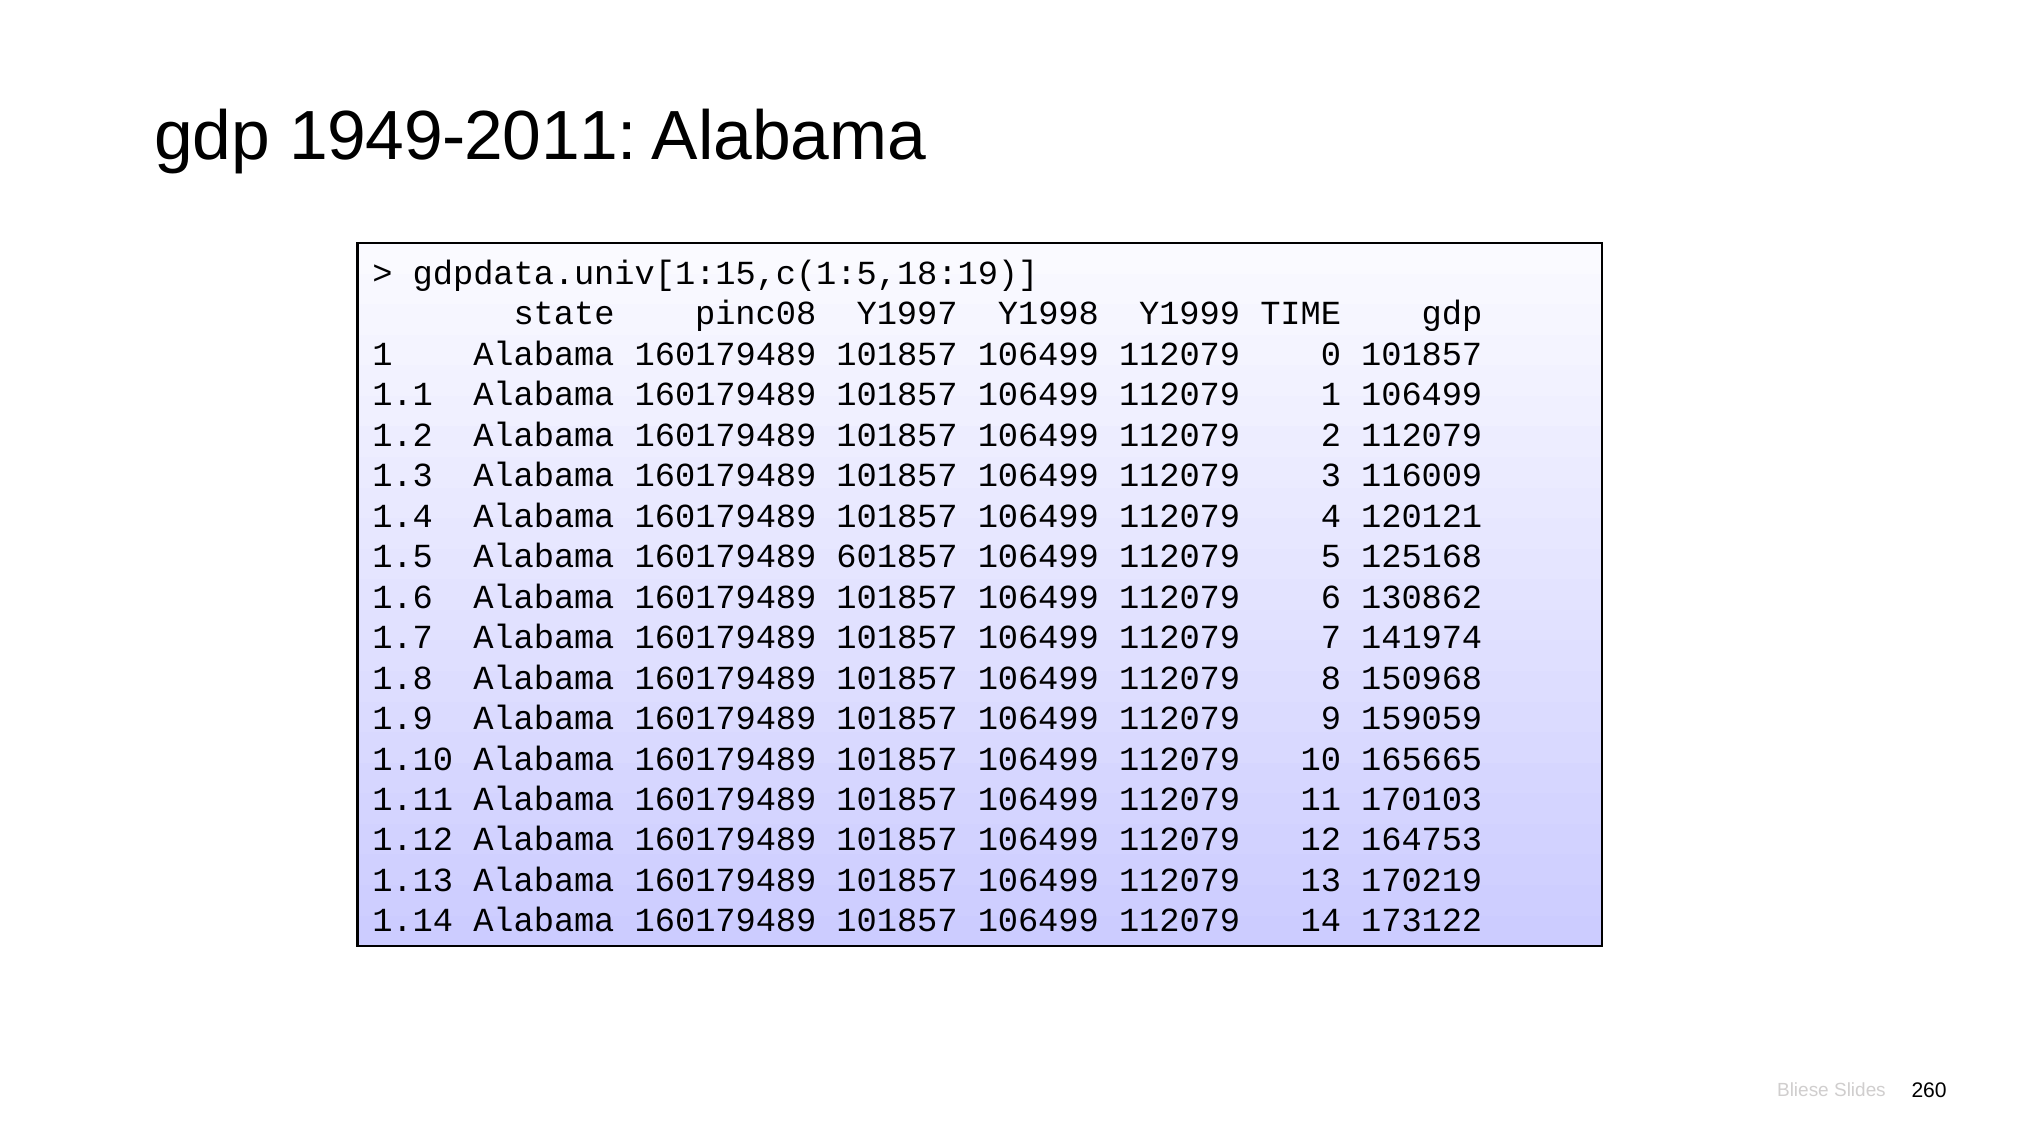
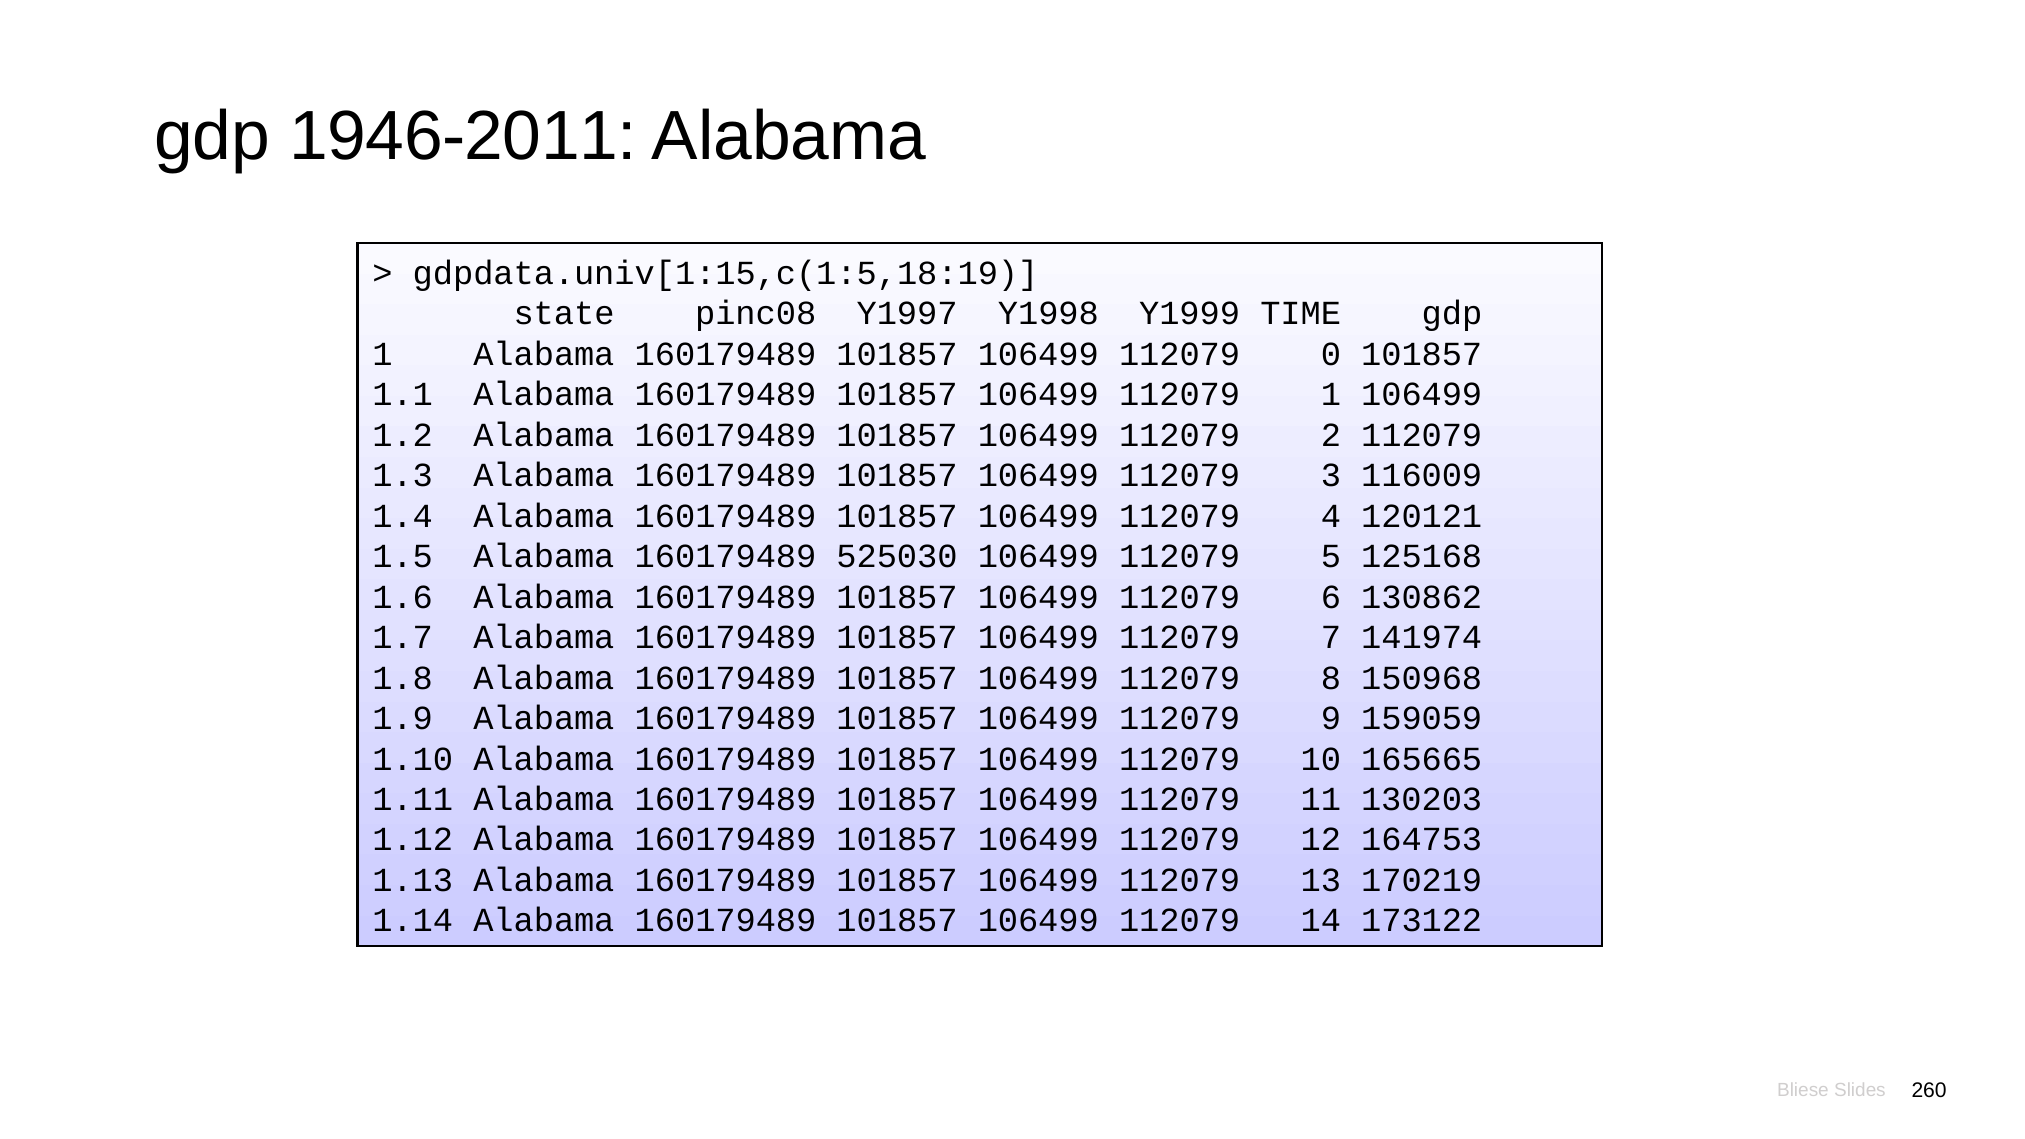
1949-2011: 1949-2011 -> 1946-2011
601857: 601857 -> 525030
170103: 170103 -> 130203
